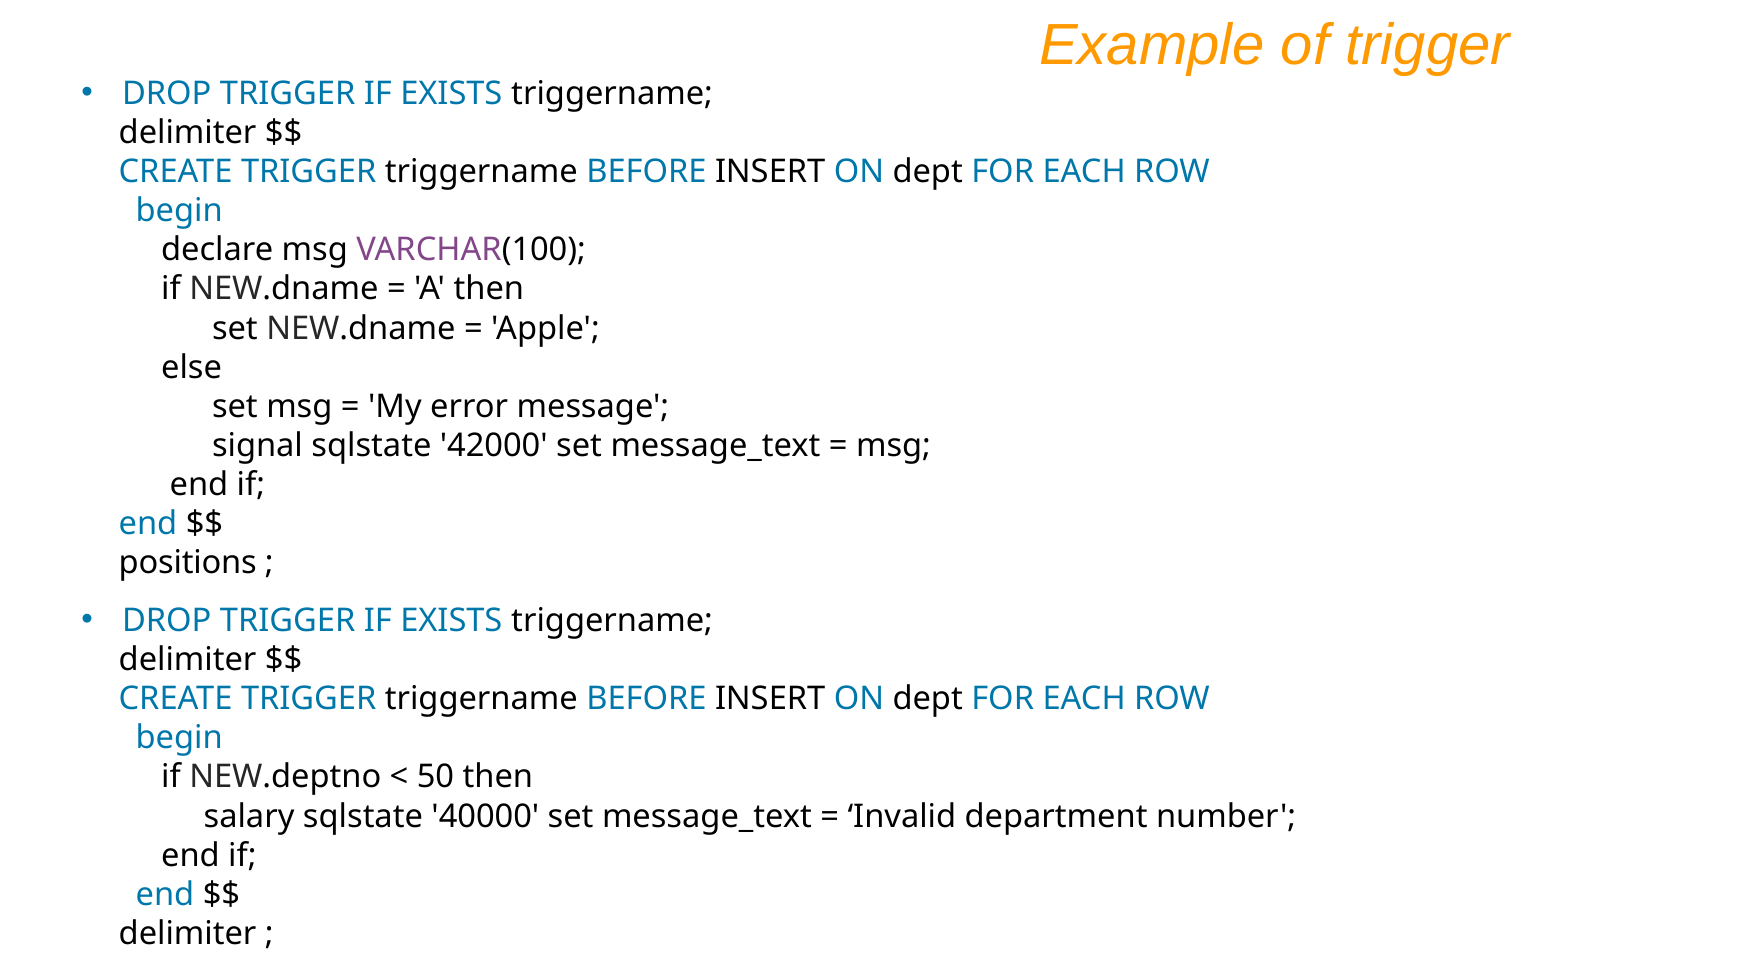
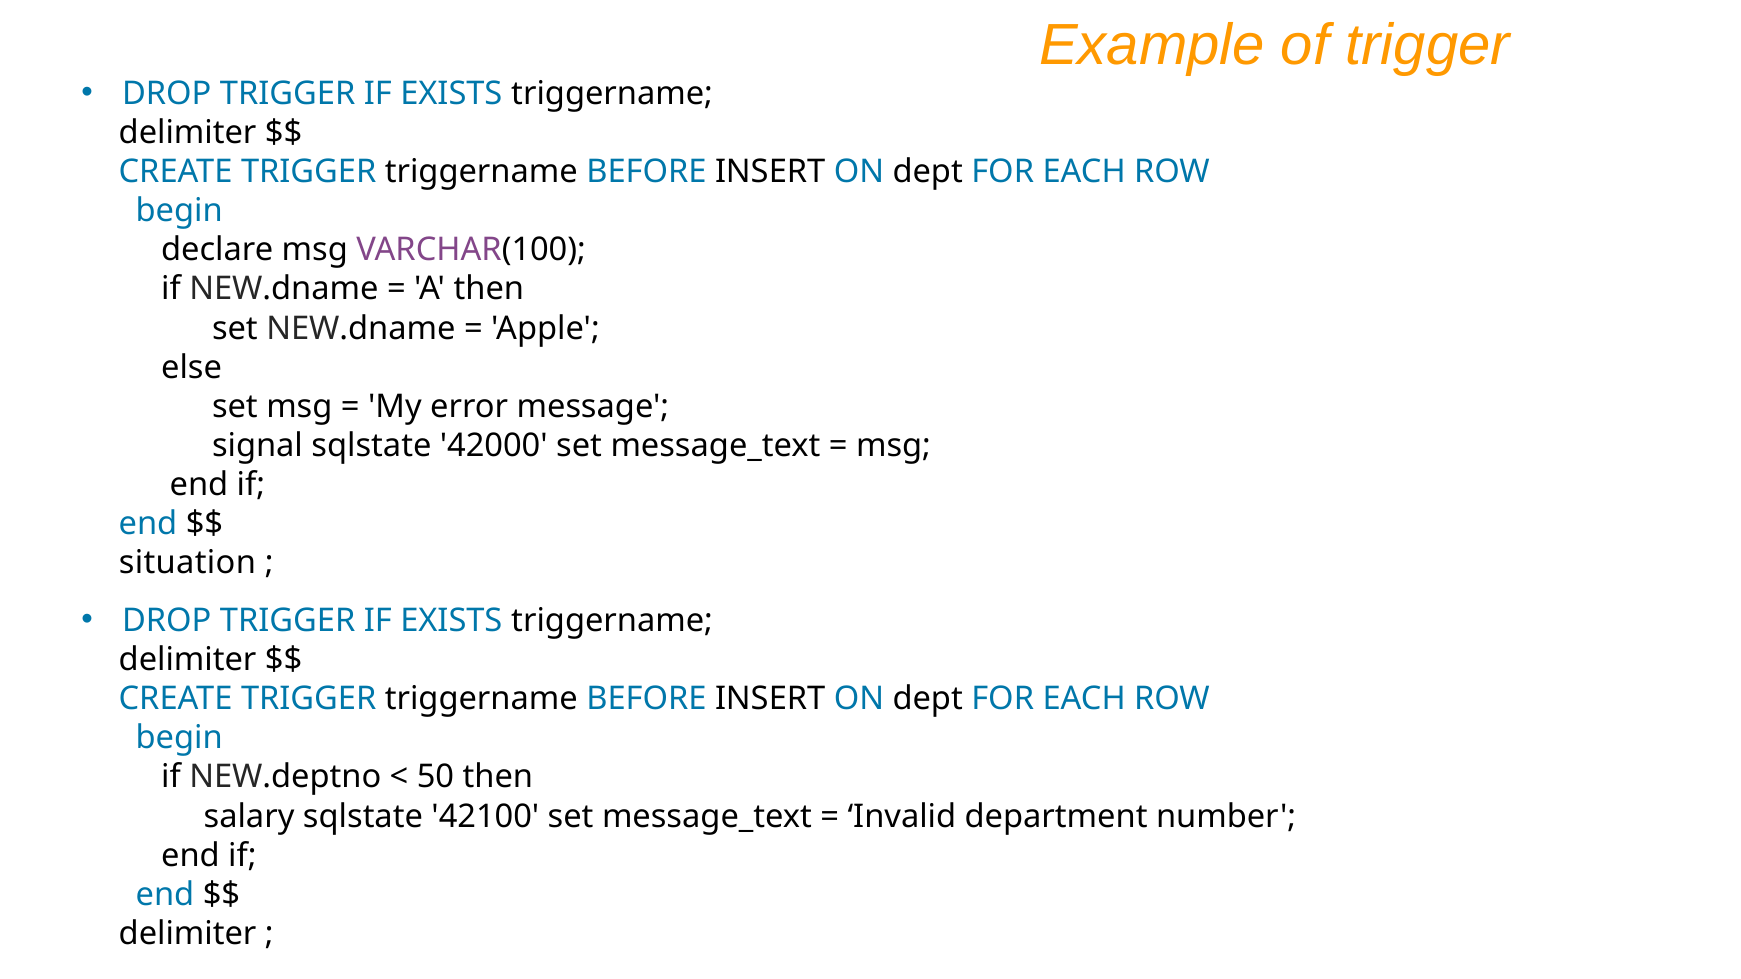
positions: positions -> situation
40000: 40000 -> 42100
